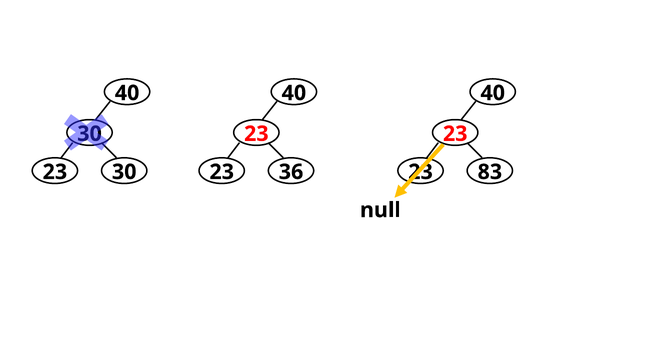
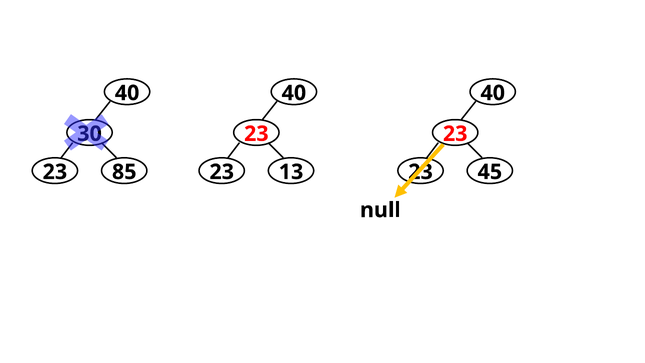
23 30: 30 -> 85
36: 36 -> 13
83: 83 -> 45
